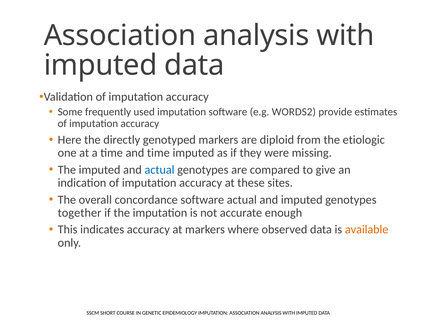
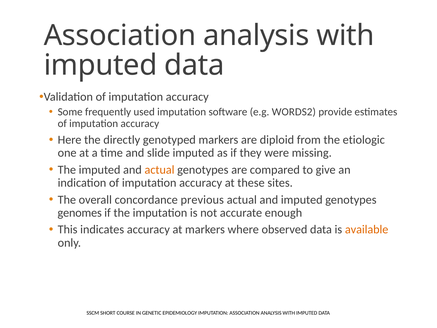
and time: time -> slide
actual at (160, 170) colour: blue -> orange
concordance software: software -> previous
together: together -> genomes
